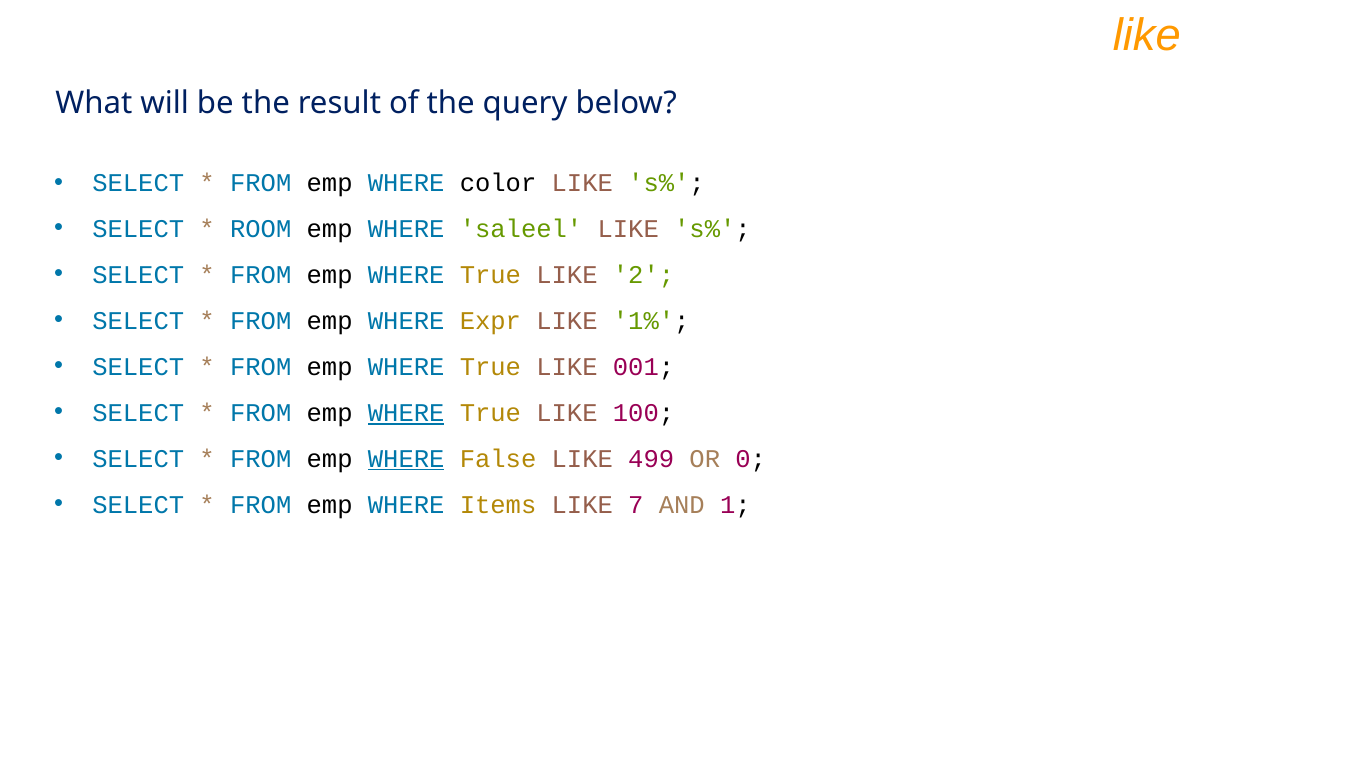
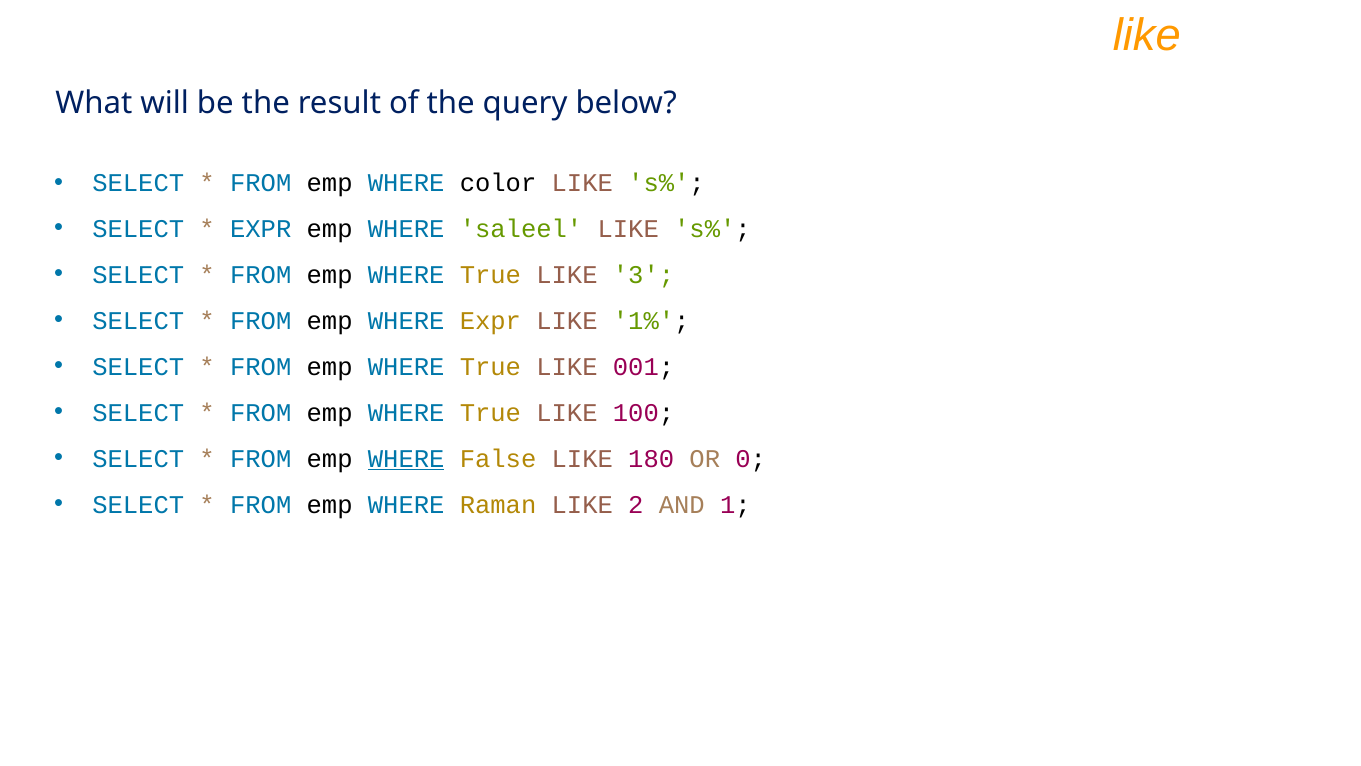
ROOM at (261, 229): ROOM -> EXPR
2: 2 -> 3
WHERE at (406, 413) underline: present -> none
499: 499 -> 180
Items: Items -> Raman
7: 7 -> 2
